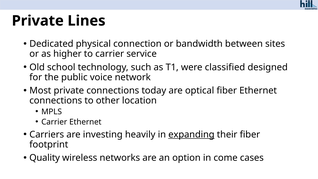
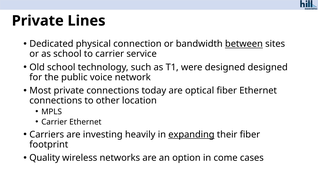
between underline: none -> present
as higher: higher -> school
were classified: classified -> designed
